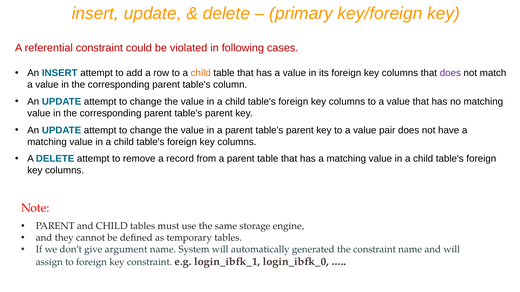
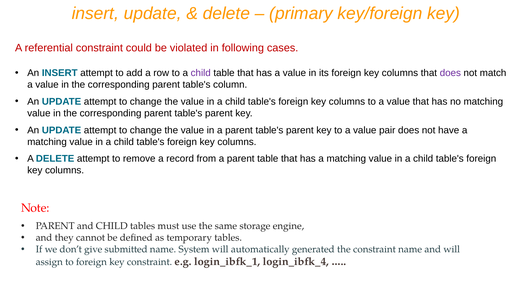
child at (201, 73) colour: orange -> purple
argument: argument -> submitted
login_ibfk_0: login_ibfk_0 -> login_ibfk_4
